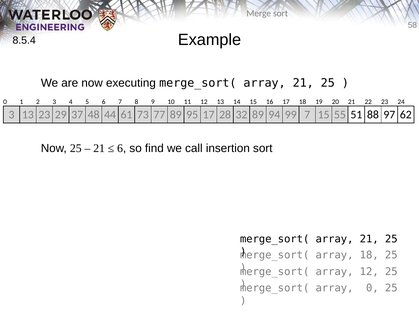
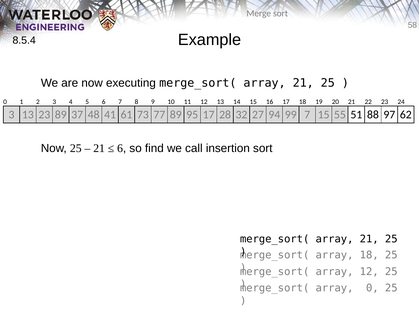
23 29: 29 -> 89
44: 44 -> 41
32 89: 89 -> 27
